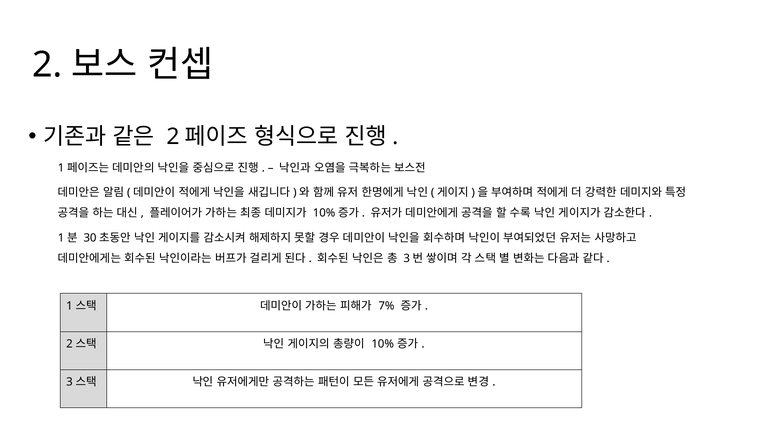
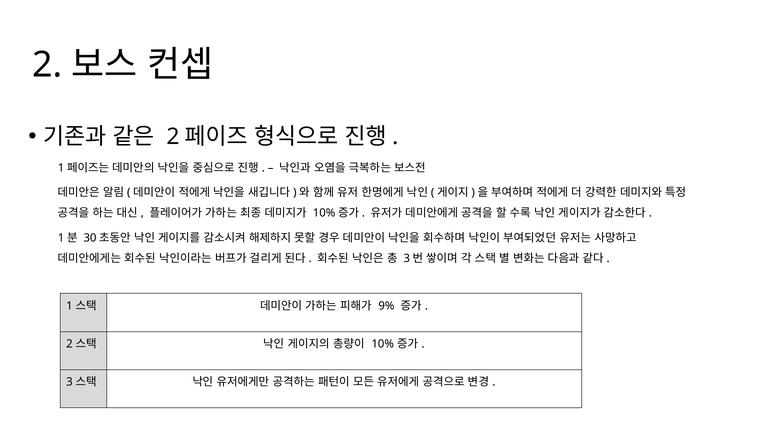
7%: 7% -> 9%
